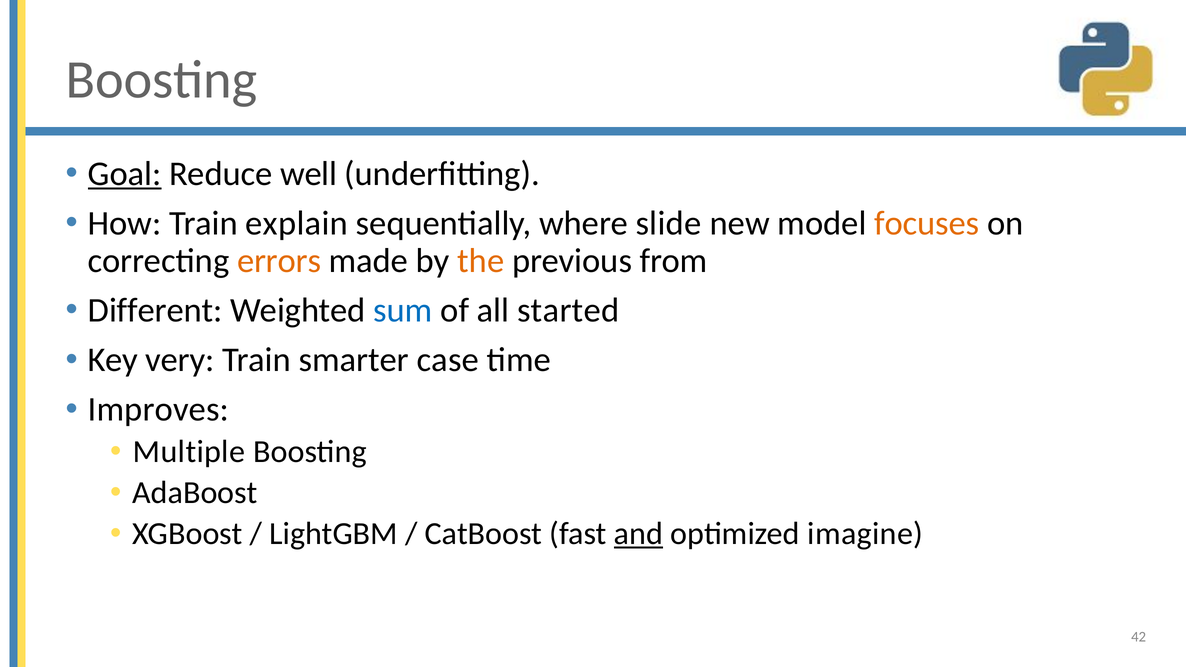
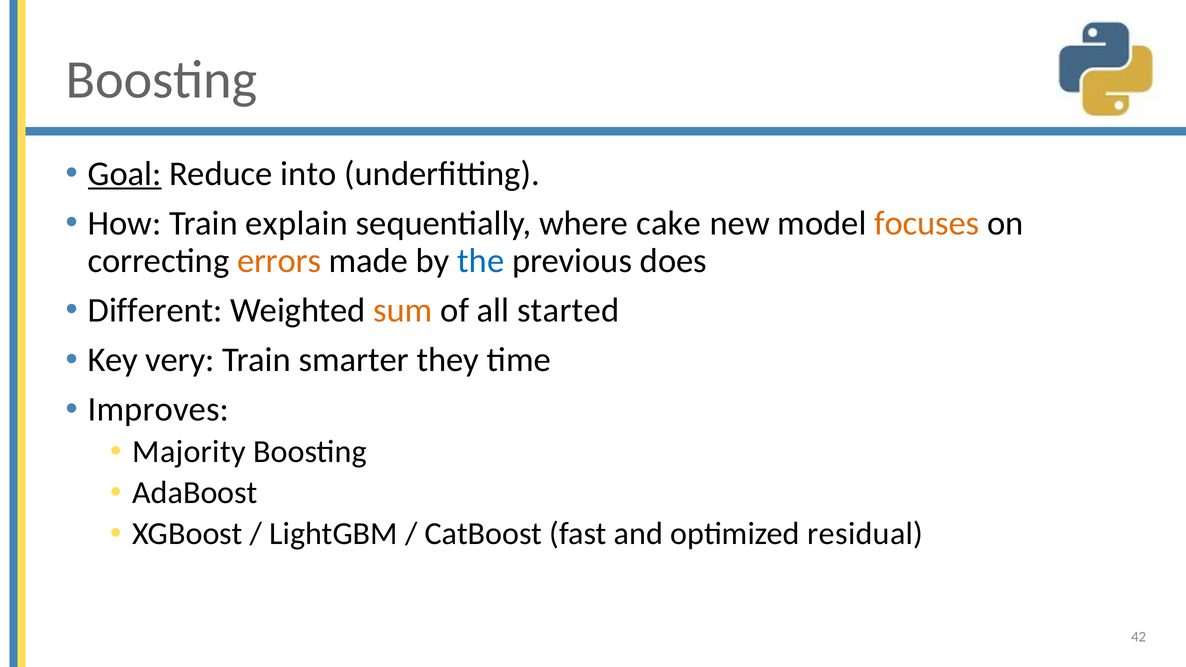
well: well -> into
slide: slide -> cake
the colour: orange -> blue
from: from -> does
sum colour: blue -> orange
case: case -> they
Multiple: Multiple -> Majority
and underline: present -> none
imagine: imagine -> residual
